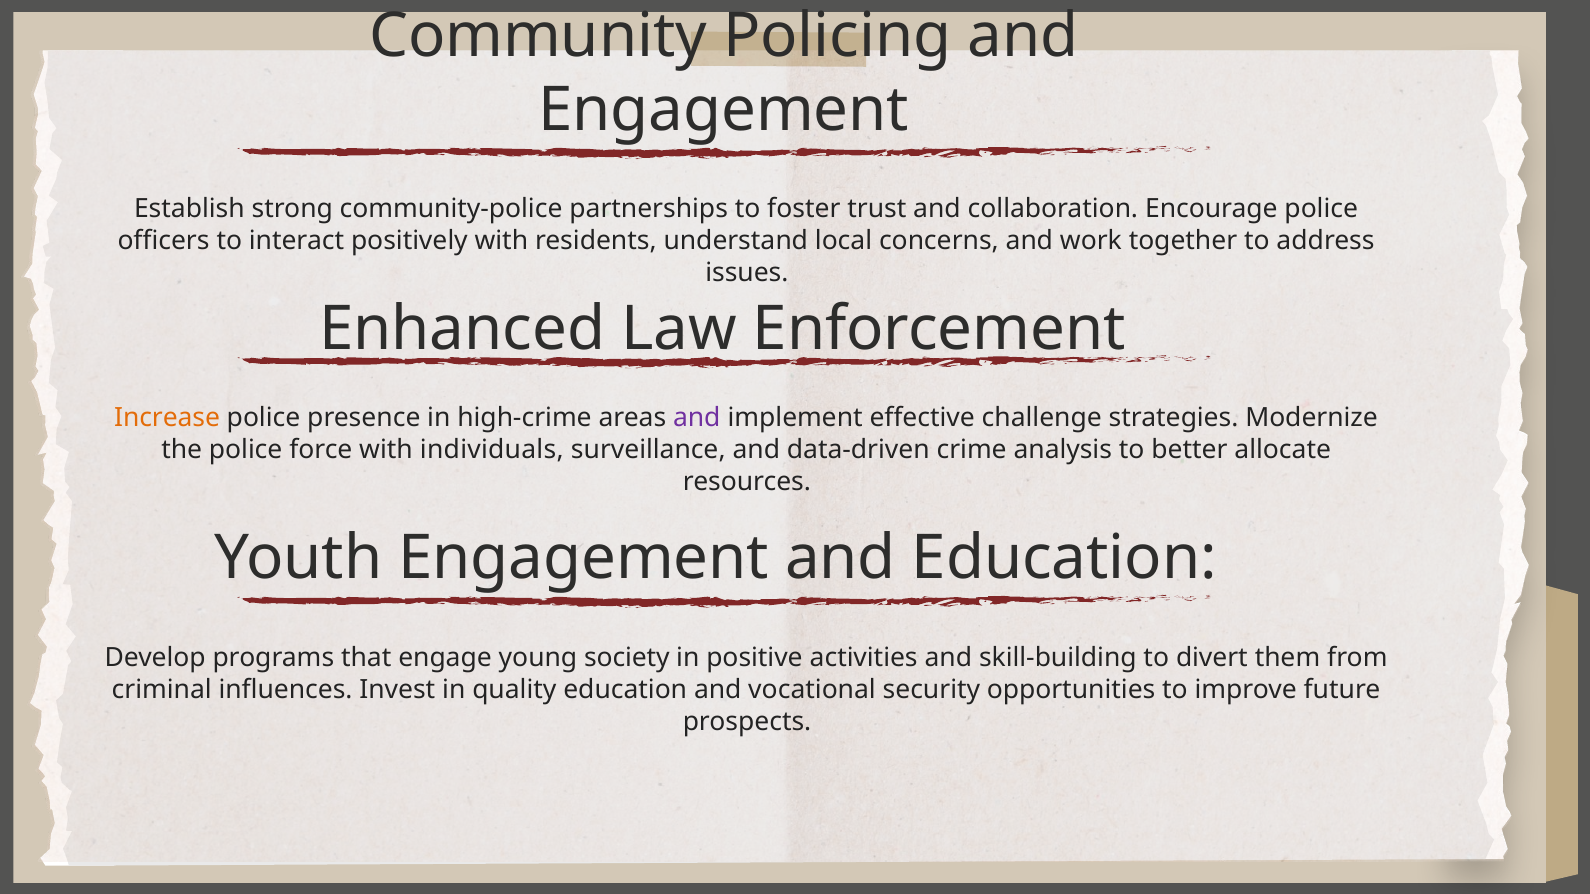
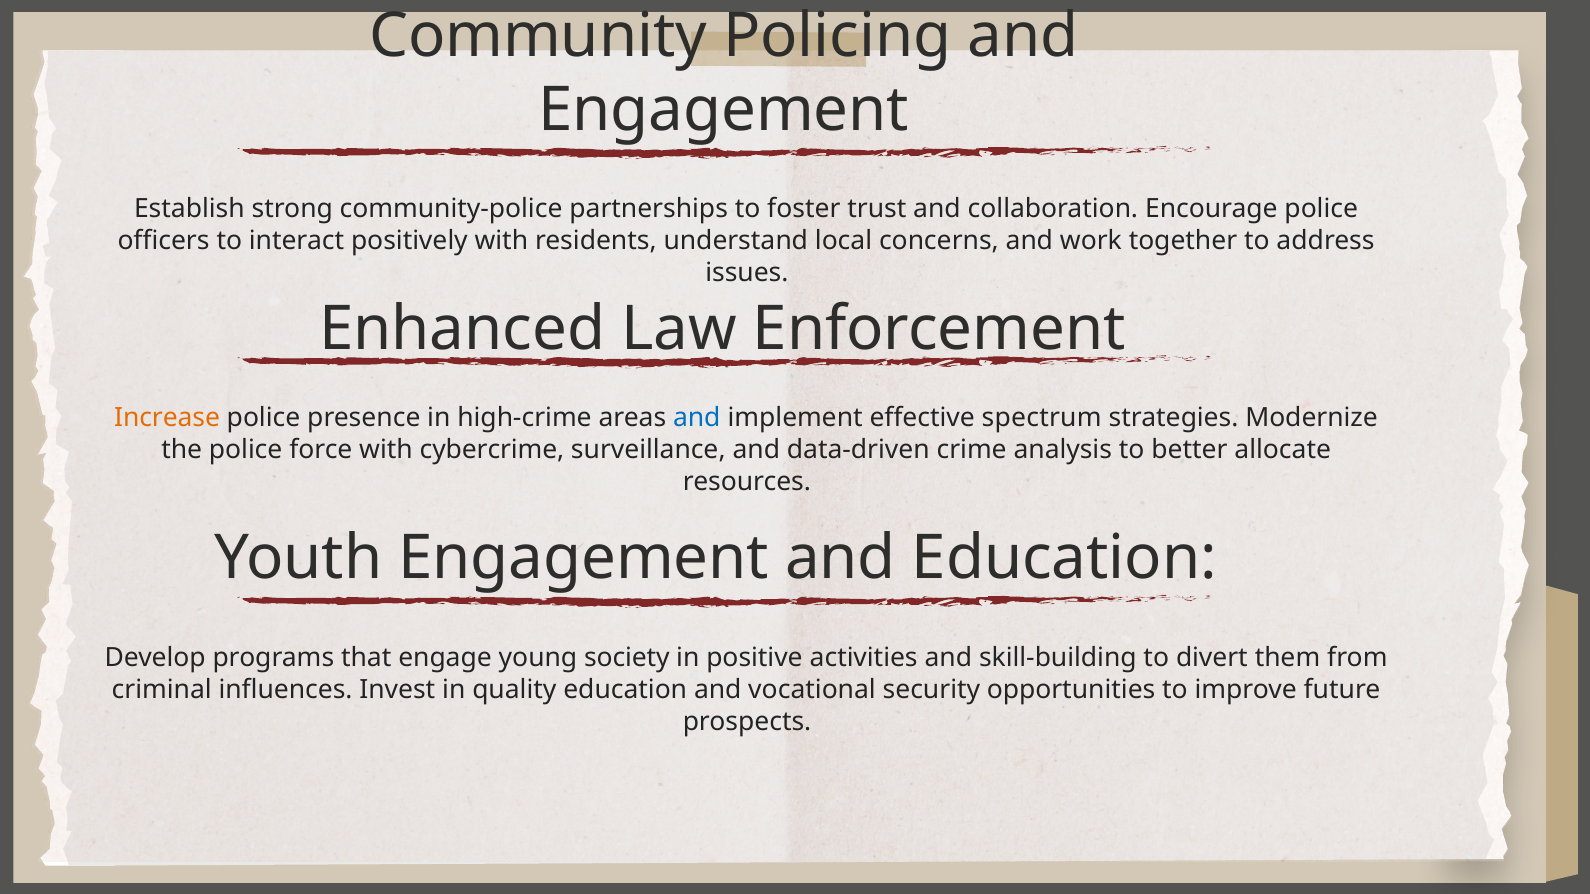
and at (697, 418) colour: purple -> blue
challenge: challenge -> spectrum
individuals: individuals -> cybercrime
